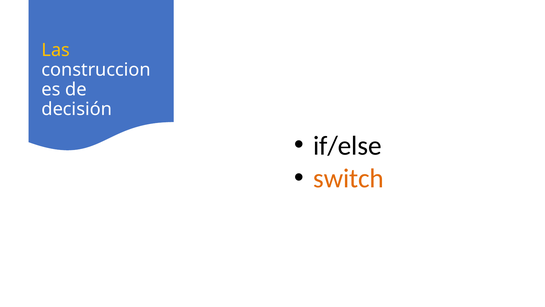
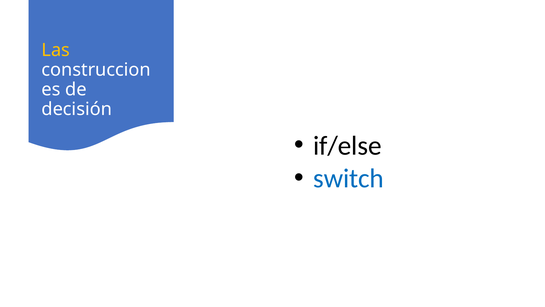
switch colour: orange -> blue
